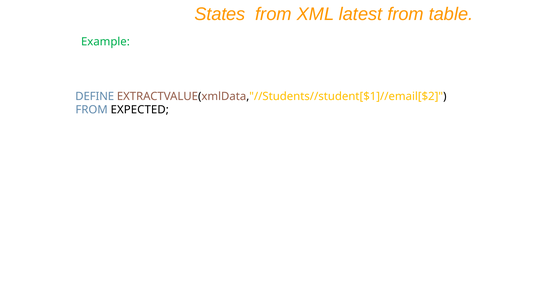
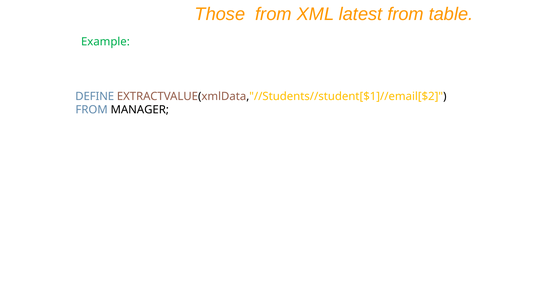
States: States -> Those
EXPECTED: EXPECTED -> MANAGER
